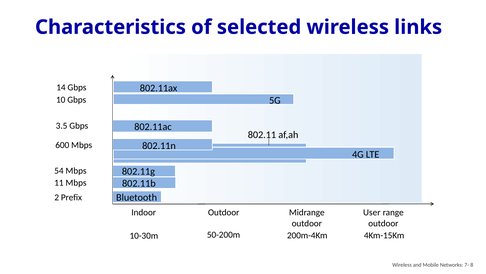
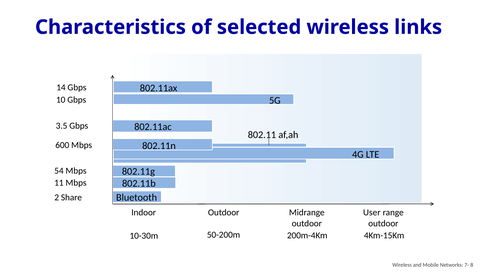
Prefix: Prefix -> Share
